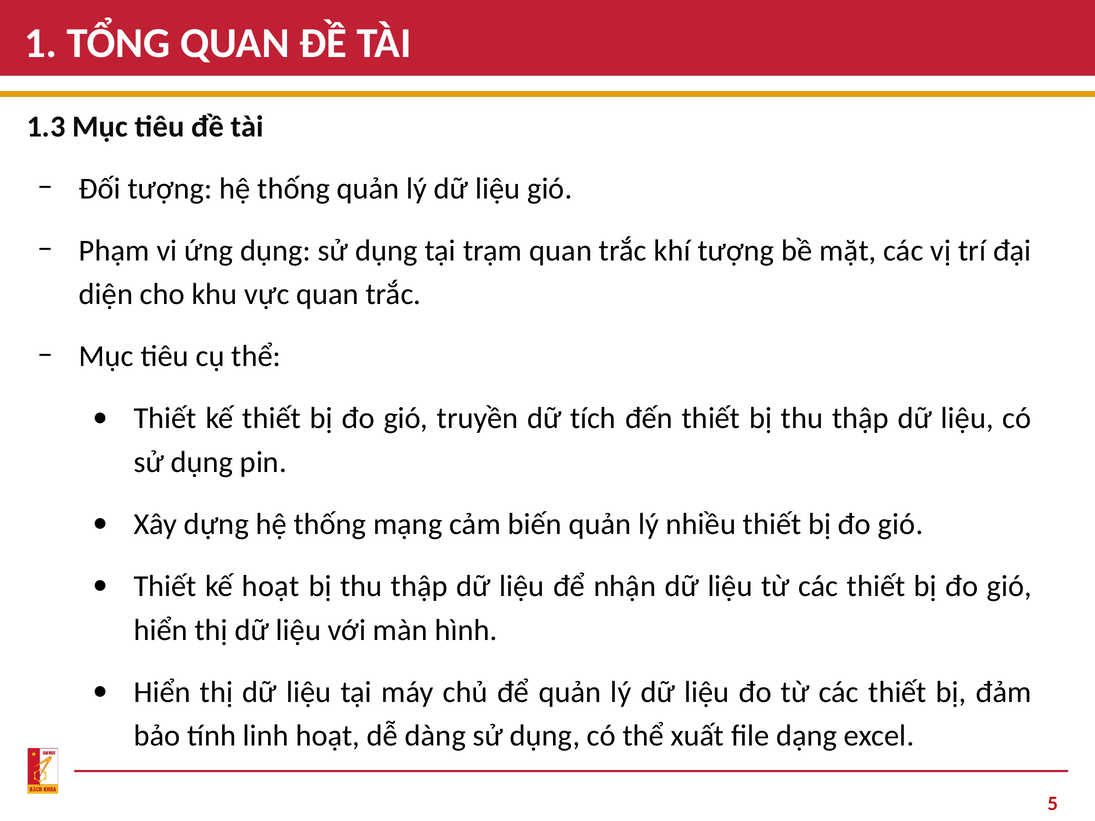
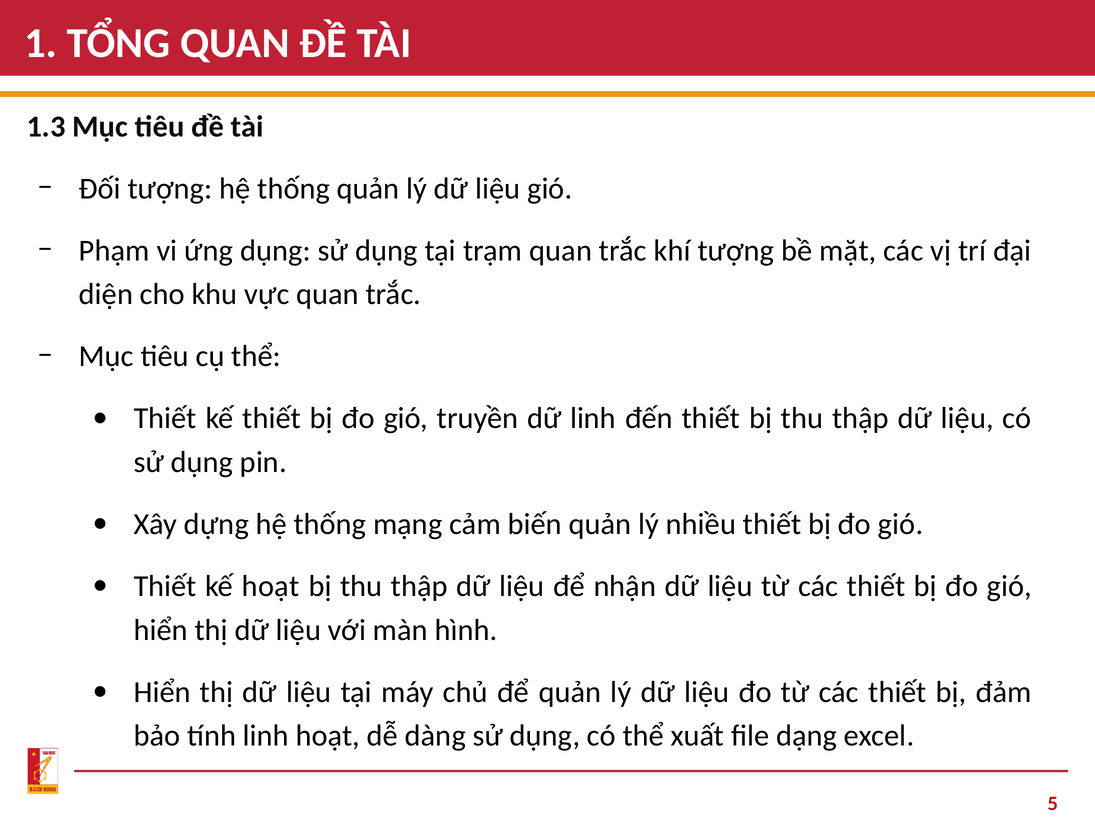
dữ tích: tích -> linh
